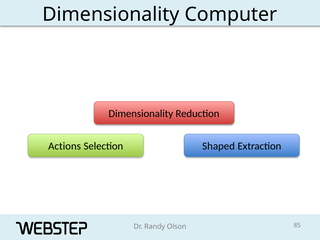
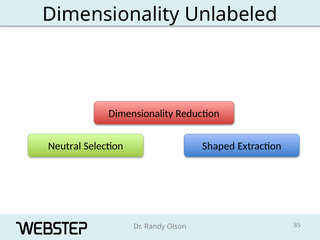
Computer: Computer -> Unlabeled
Actions: Actions -> Neutral
